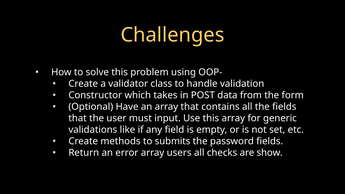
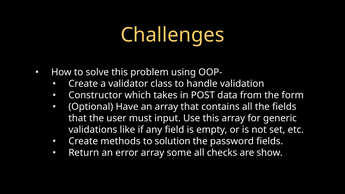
submits: submits -> solution
users: users -> some
